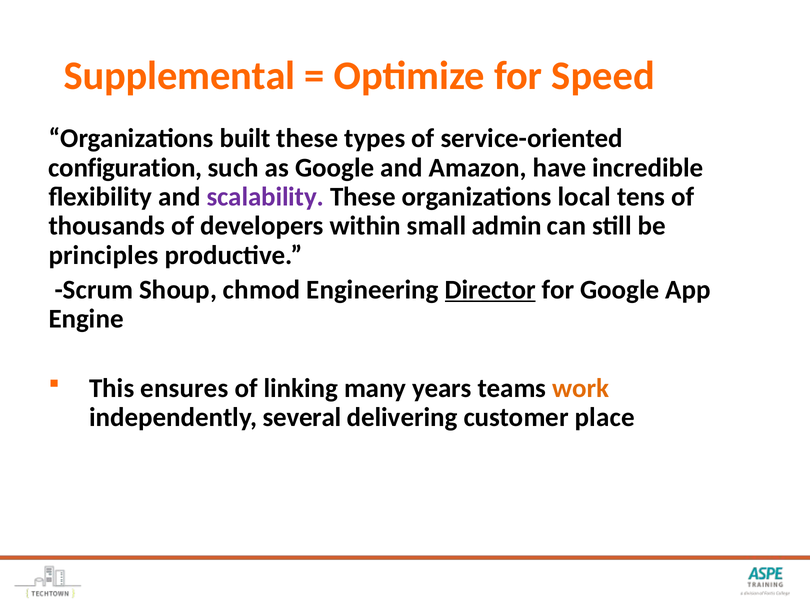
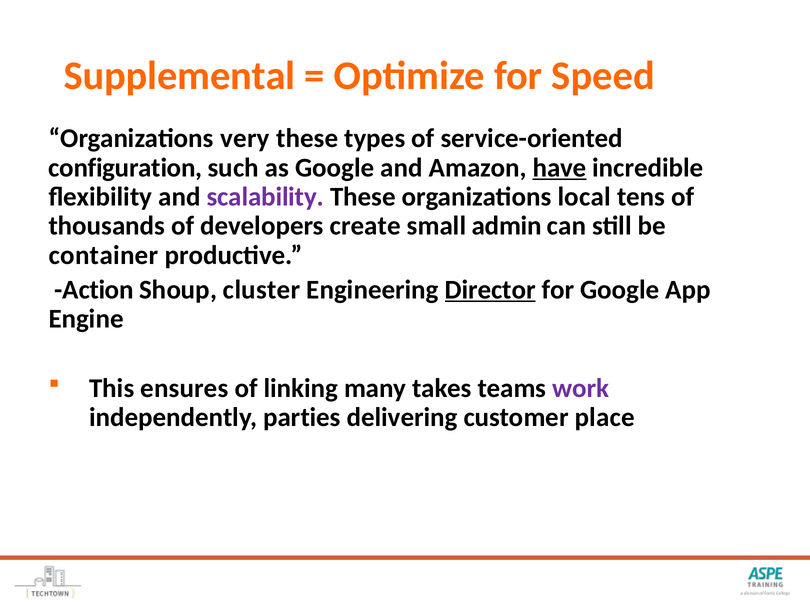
built: built -> very
have underline: none -> present
within: within -> create
principles: principles -> container
Scrum: Scrum -> Action
chmod: chmod -> cluster
years: years -> takes
work colour: orange -> purple
several: several -> parties
